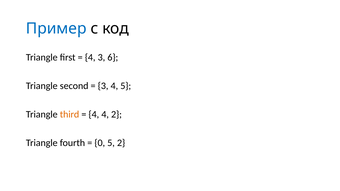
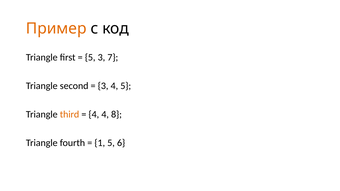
Пример colour: blue -> orange
4 at (90, 57): 4 -> 5
6: 6 -> 7
4 2: 2 -> 8
0: 0 -> 1
5 2: 2 -> 6
